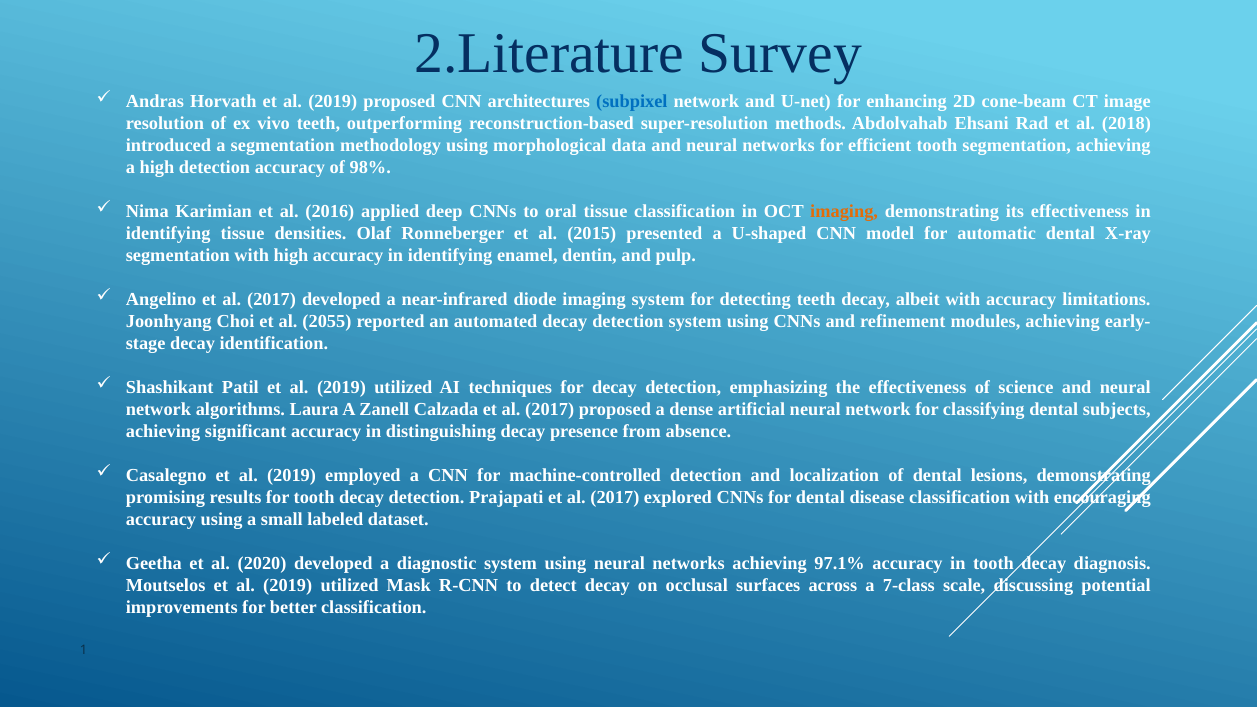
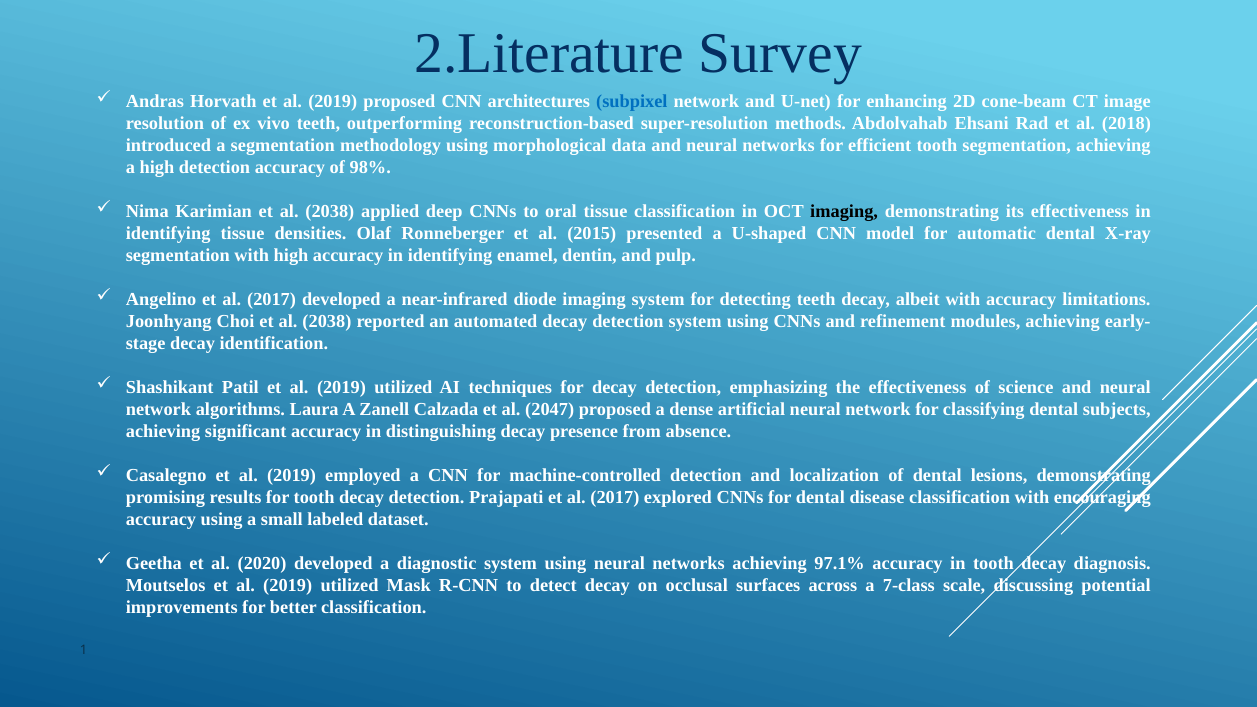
Karimian et al 2016: 2016 -> 2038
imaging at (844, 212) colour: orange -> black
Choi et al 2055: 2055 -> 2038
Calzada et al 2017: 2017 -> 2047
